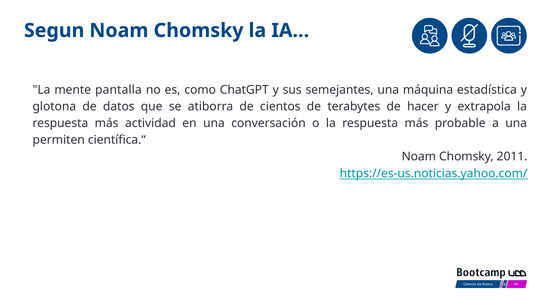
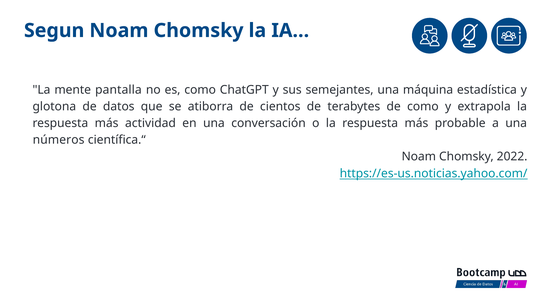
de hacer: hacer -> como
permiten: permiten -> números
2011: 2011 -> 2022
